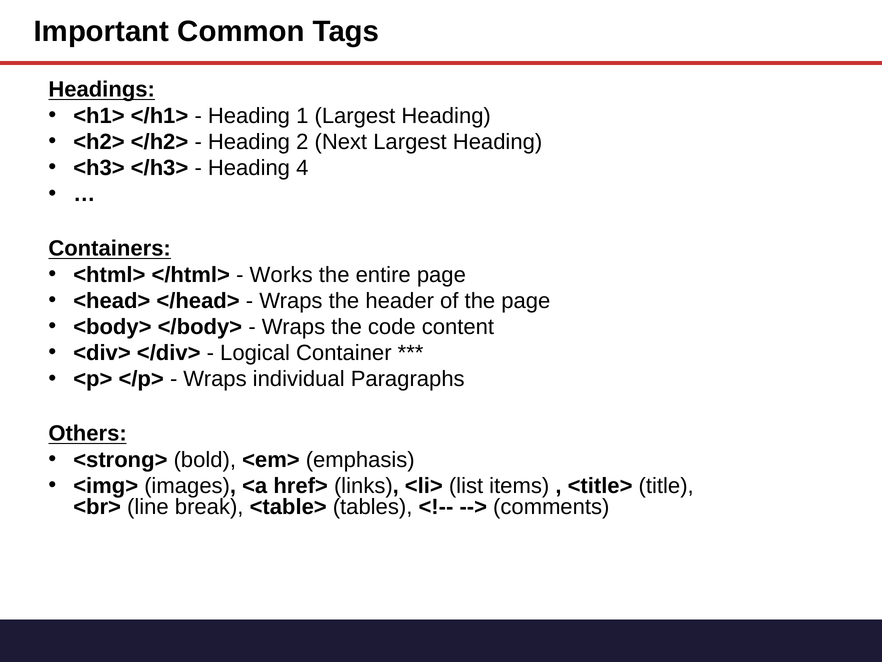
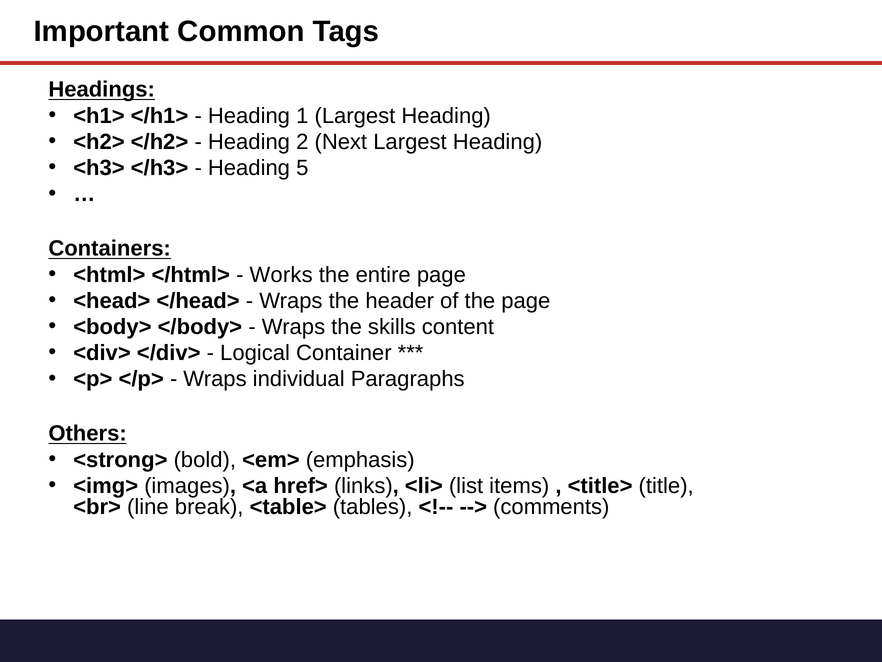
4: 4 -> 5
code: code -> skills
